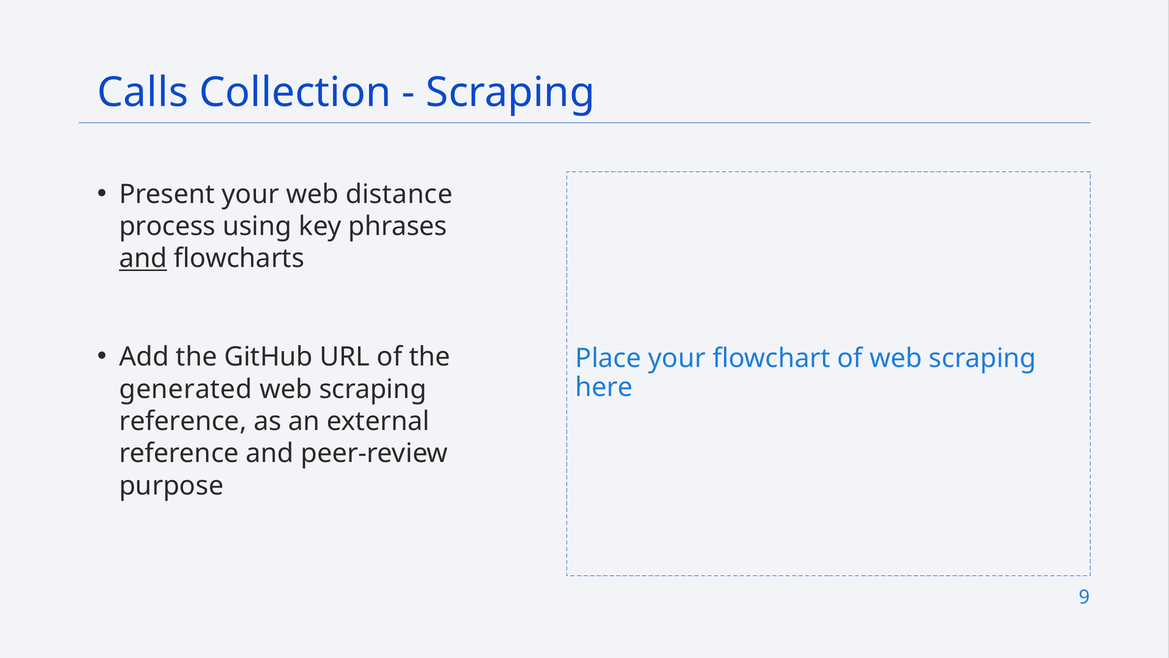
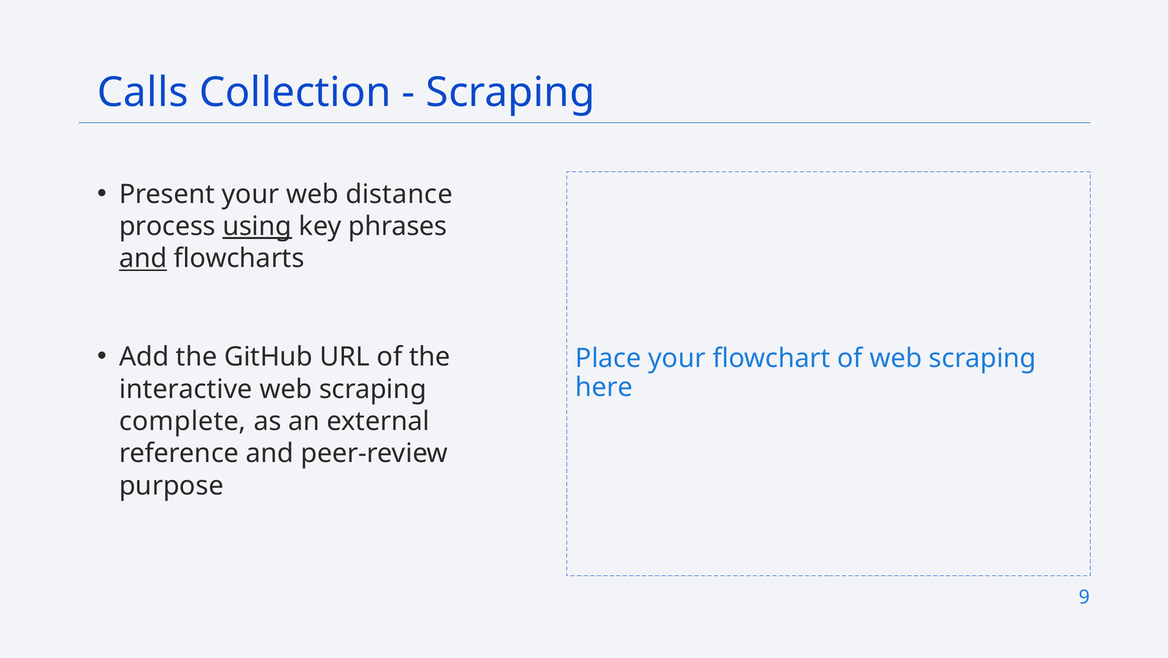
using underline: none -> present
generated: generated -> interactive
reference at (183, 421): reference -> complete
